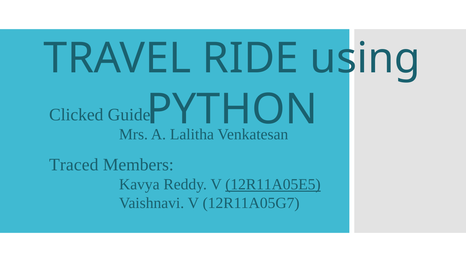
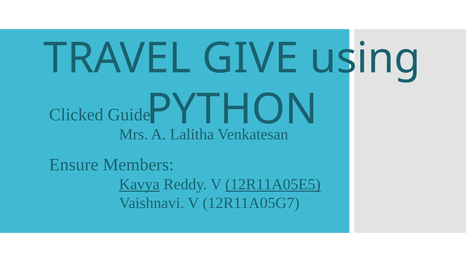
RIDE: RIDE -> GIVE
Traced: Traced -> Ensure
Kavya underline: none -> present
